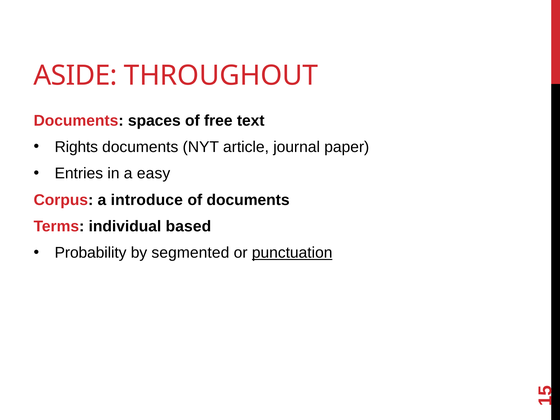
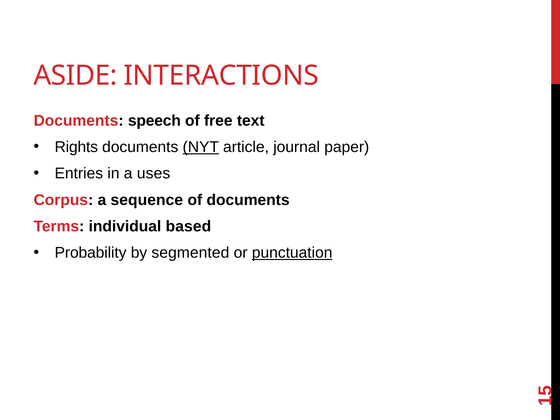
THROUGHOUT: THROUGHOUT -> INTERACTIONS
spaces: spaces -> speech
NYT underline: none -> present
easy: easy -> uses
introduce: introduce -> sequence
